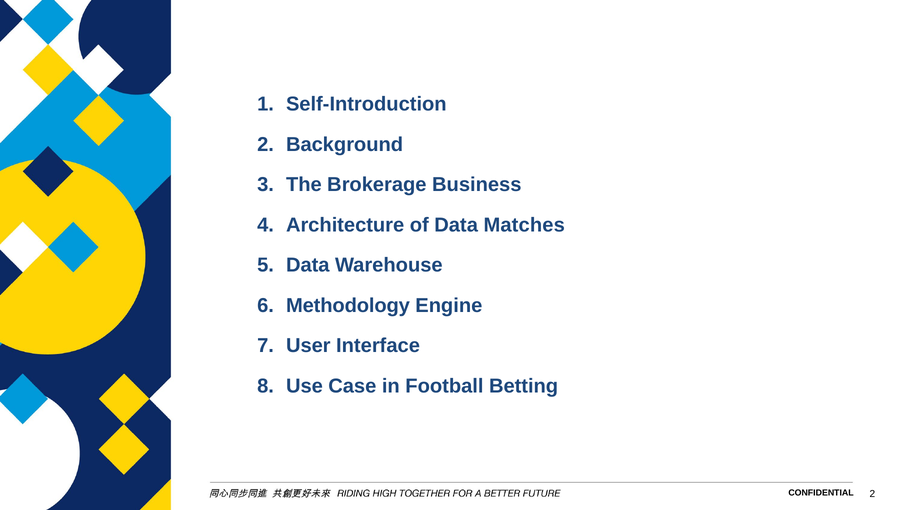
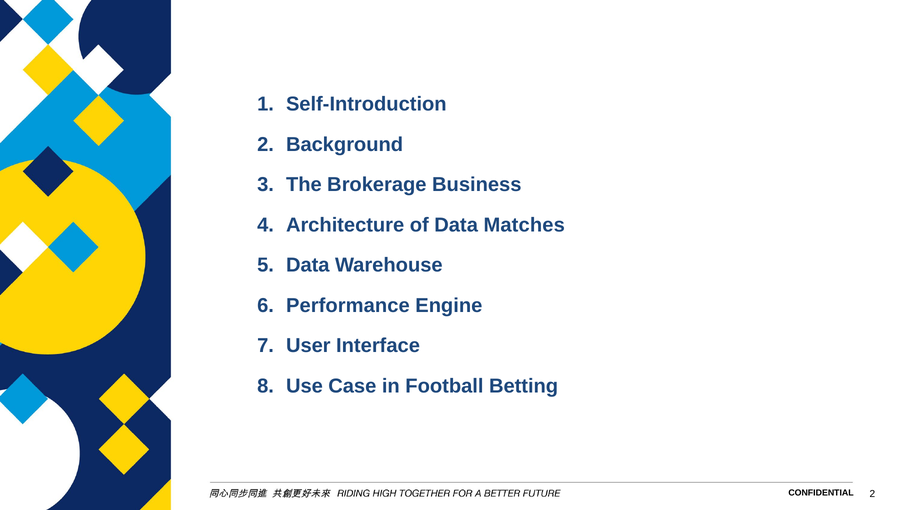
Methodology: Methodology -> Performance
